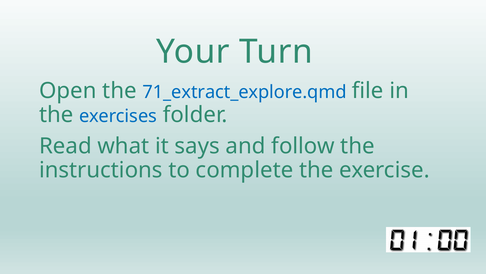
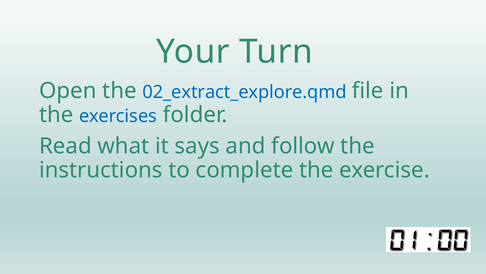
71_extract_explore.qmd: 71_extract_explore.qmd -> 02_extract_explore.qmd
